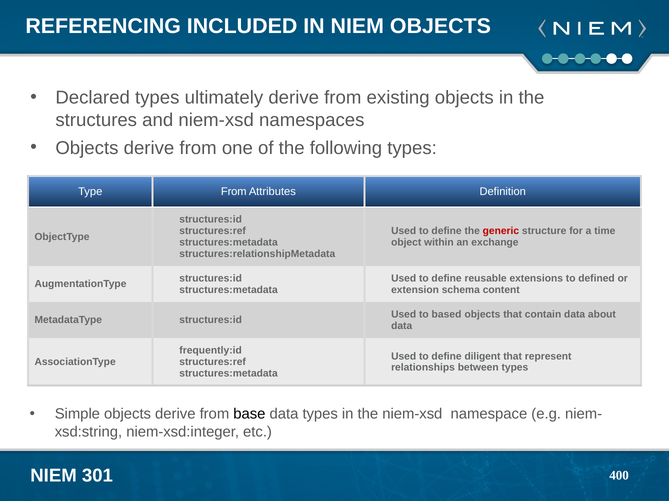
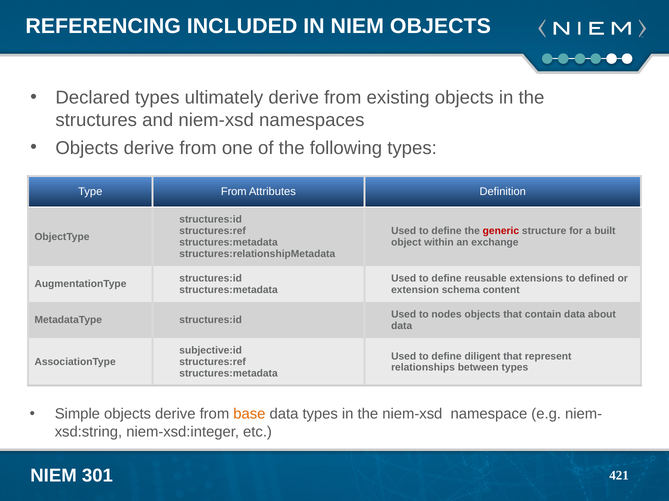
time: time -> built
based: based -> nodes
frequently:id: frequently:id -> subjective:id
base colour: black -> orange
400: 400 -> 421
